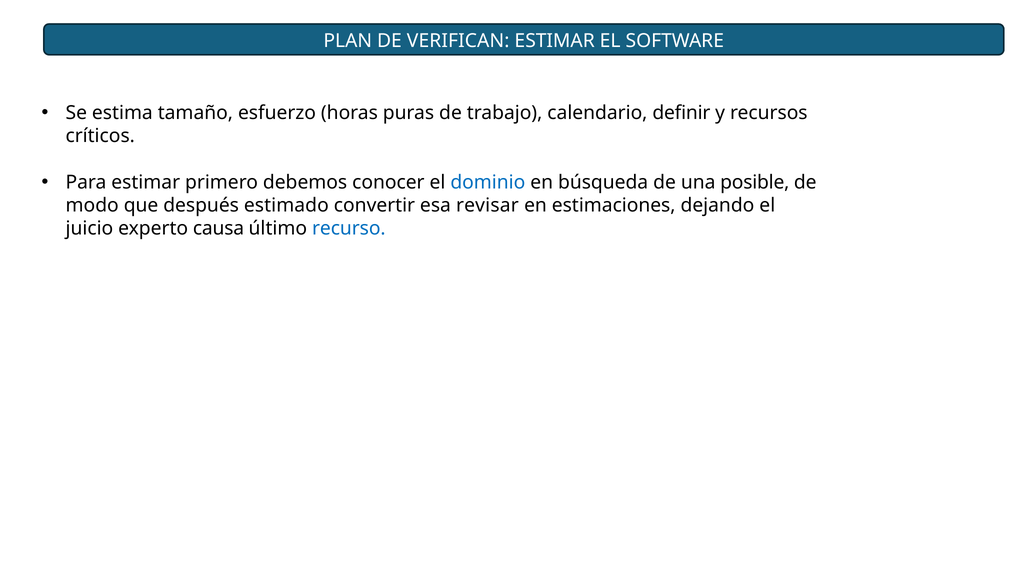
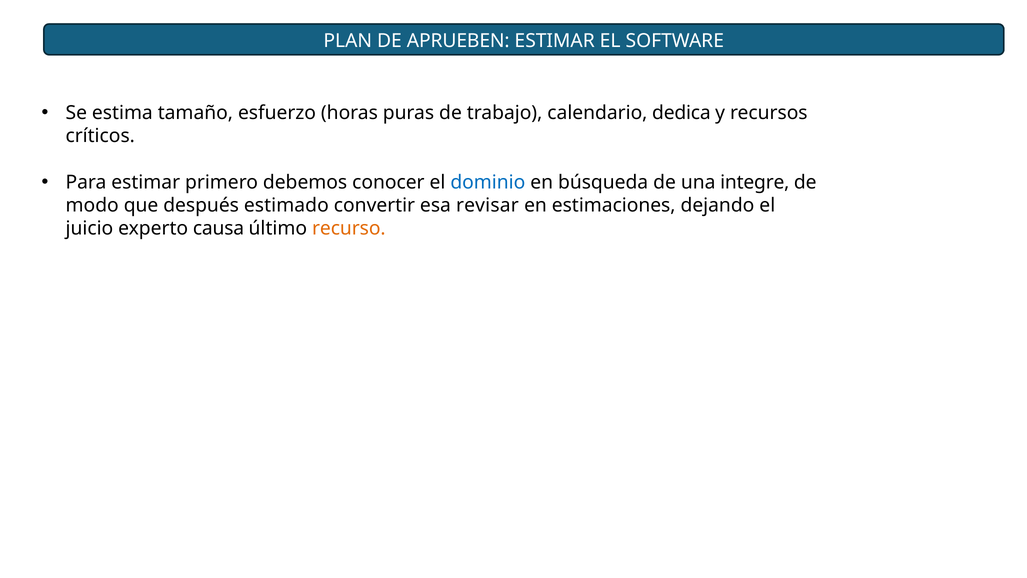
VERIFICAN: VERIFICAN -> APRUEBEN
definir: definir -> dedica
posible: posible -> integre
recurso colour: blue -> orange
